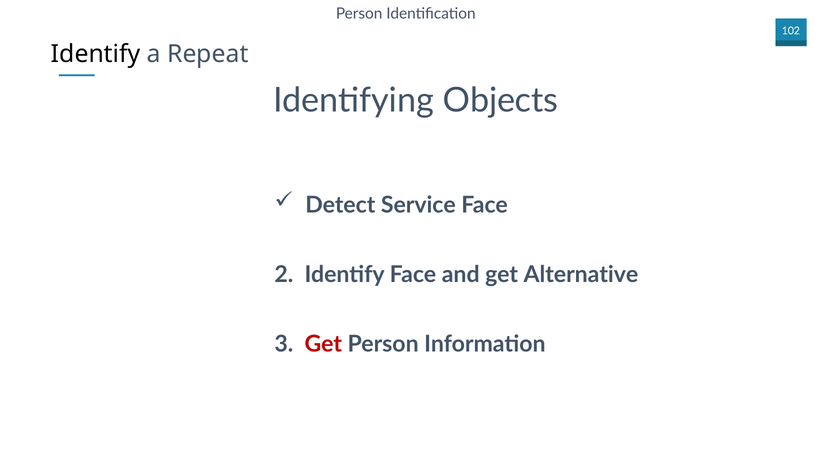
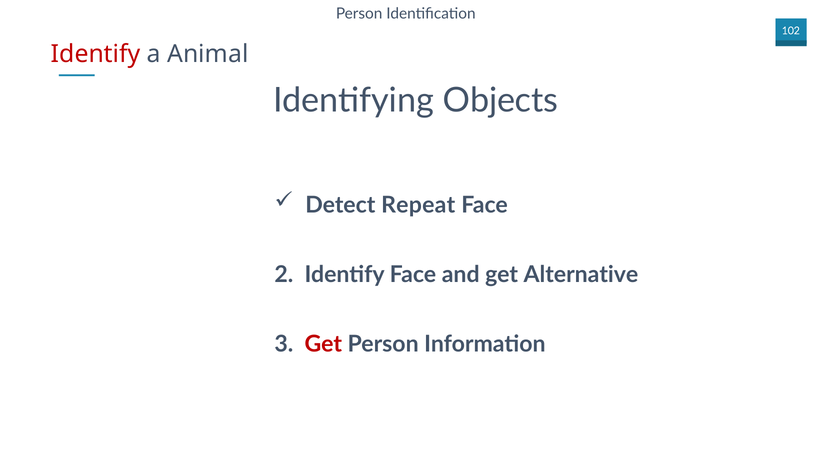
Identify at (96, 54) colour: black -> red
Repeat: Repeat -> Animal
Service: Service -> Repeat
